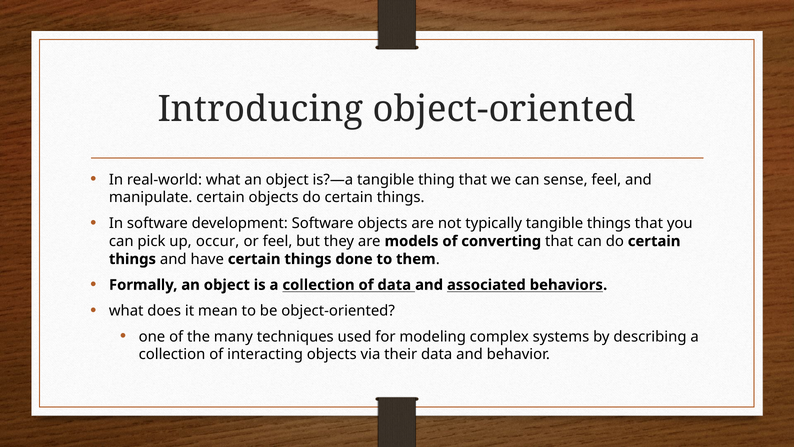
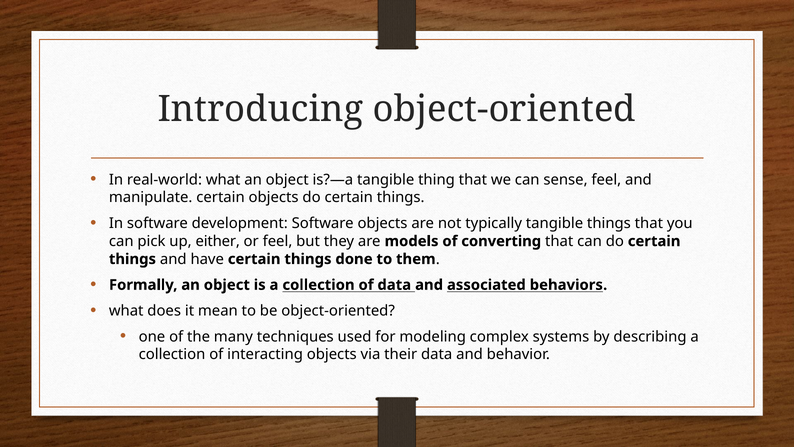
occur: occur -> either
